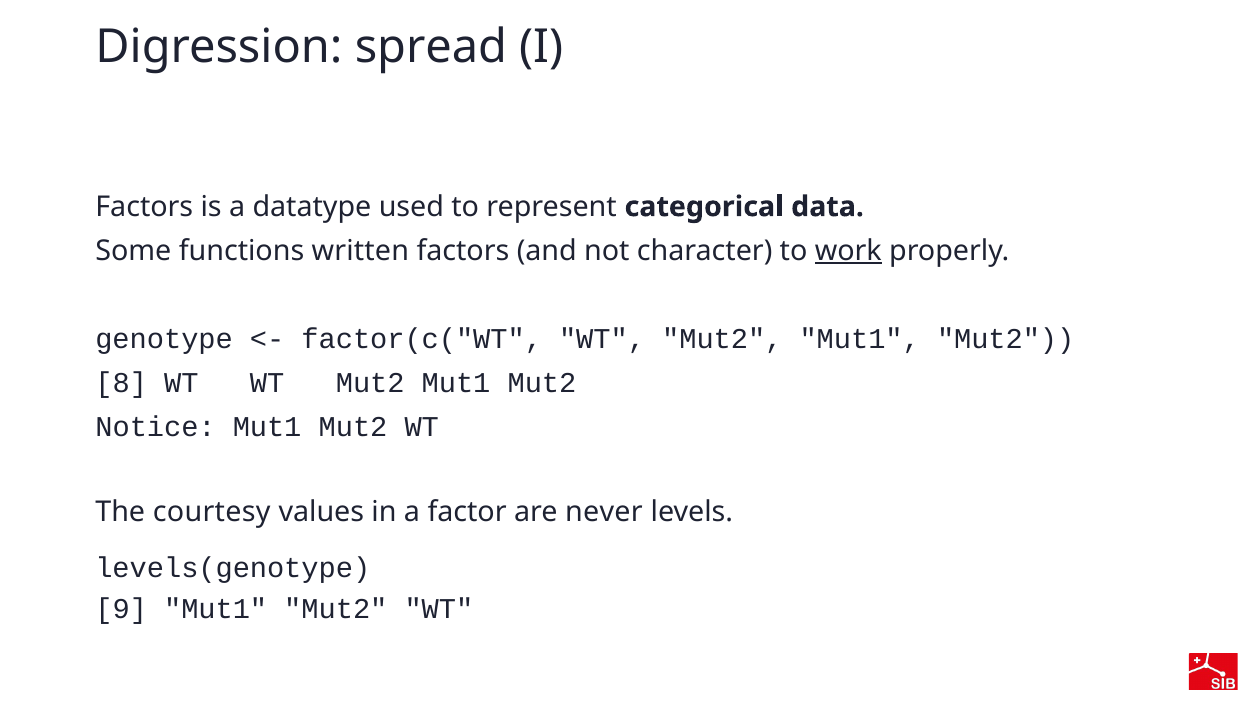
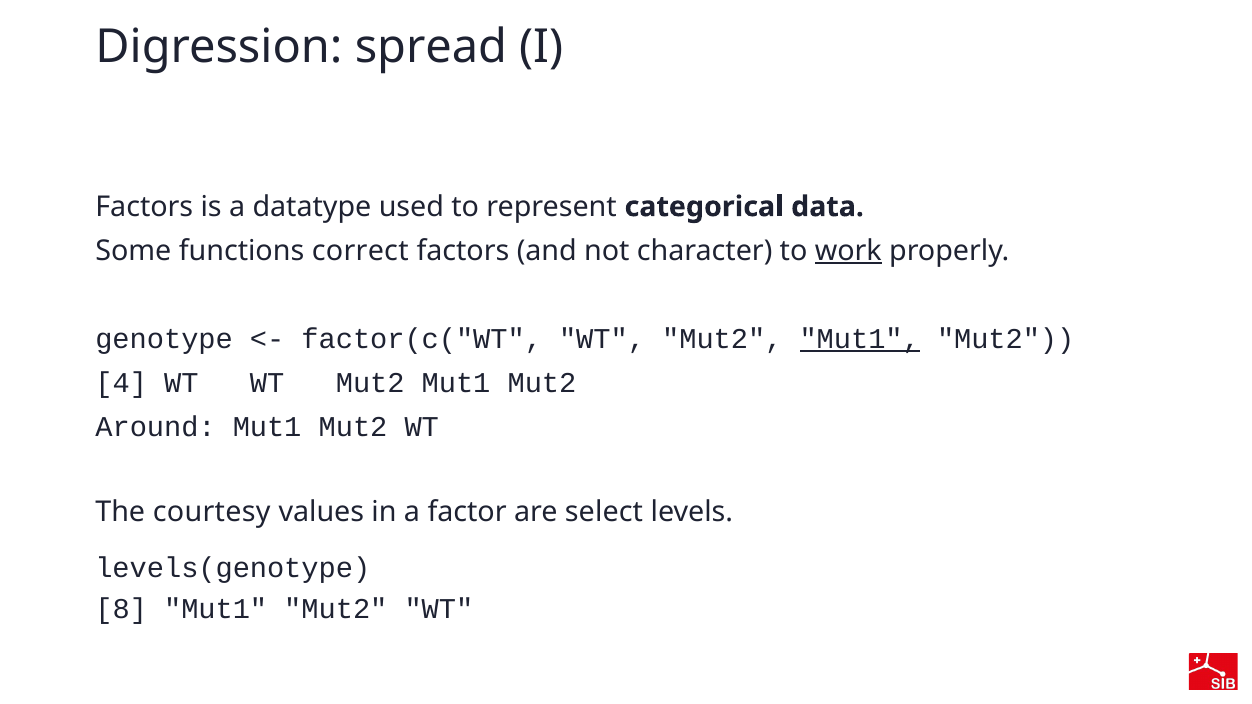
written: written -> correct
Mut1 at (860, 339) underline: none -> present
8: 8 -> 4
Notice: Notice -> Around
never: never -> select
9: 9 -> 8
